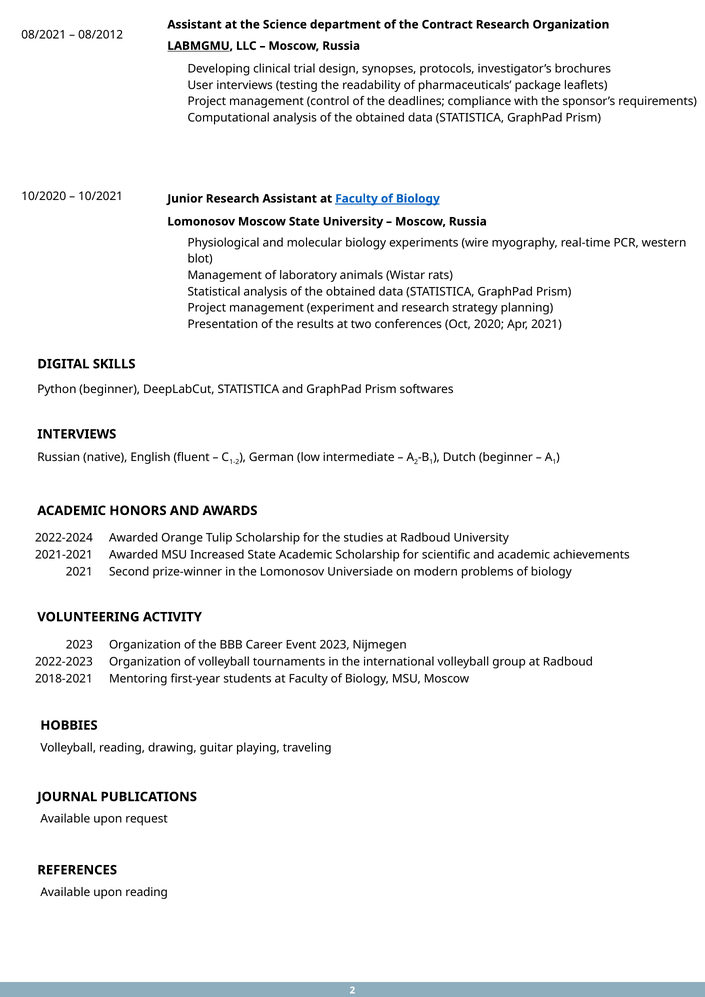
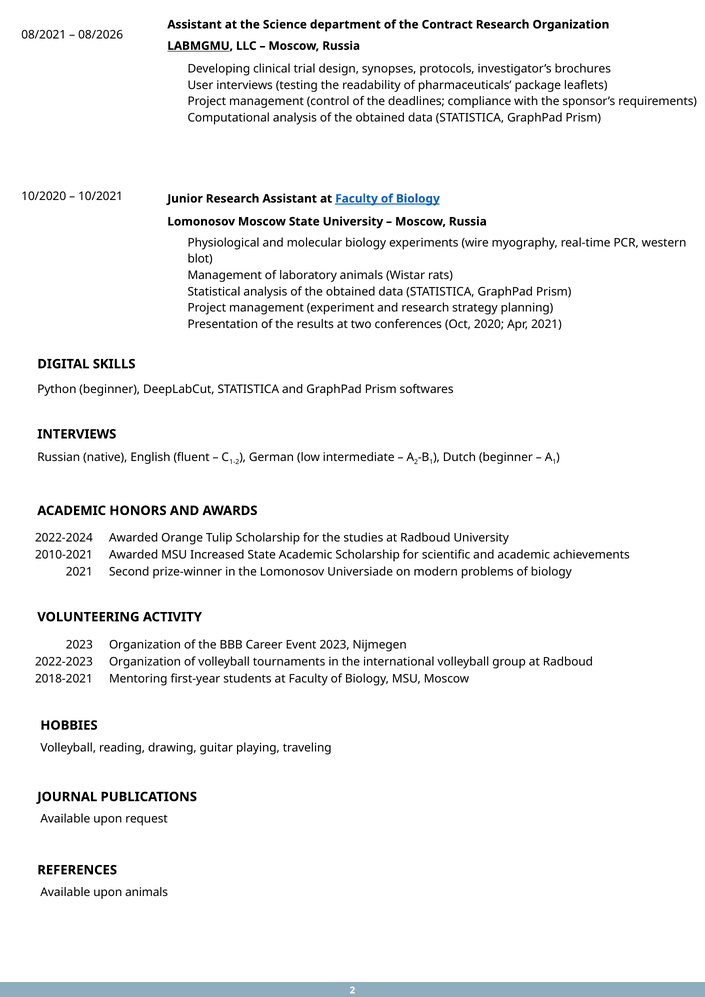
08/2012: 08/2012 -> 08/2026
2021-2021: 2021-2021 -> 2010-2021
upon reading: reading -> animals
